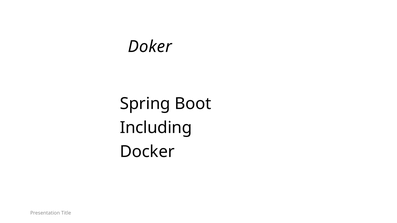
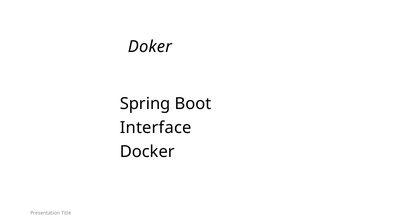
Including: Including -> Interface
